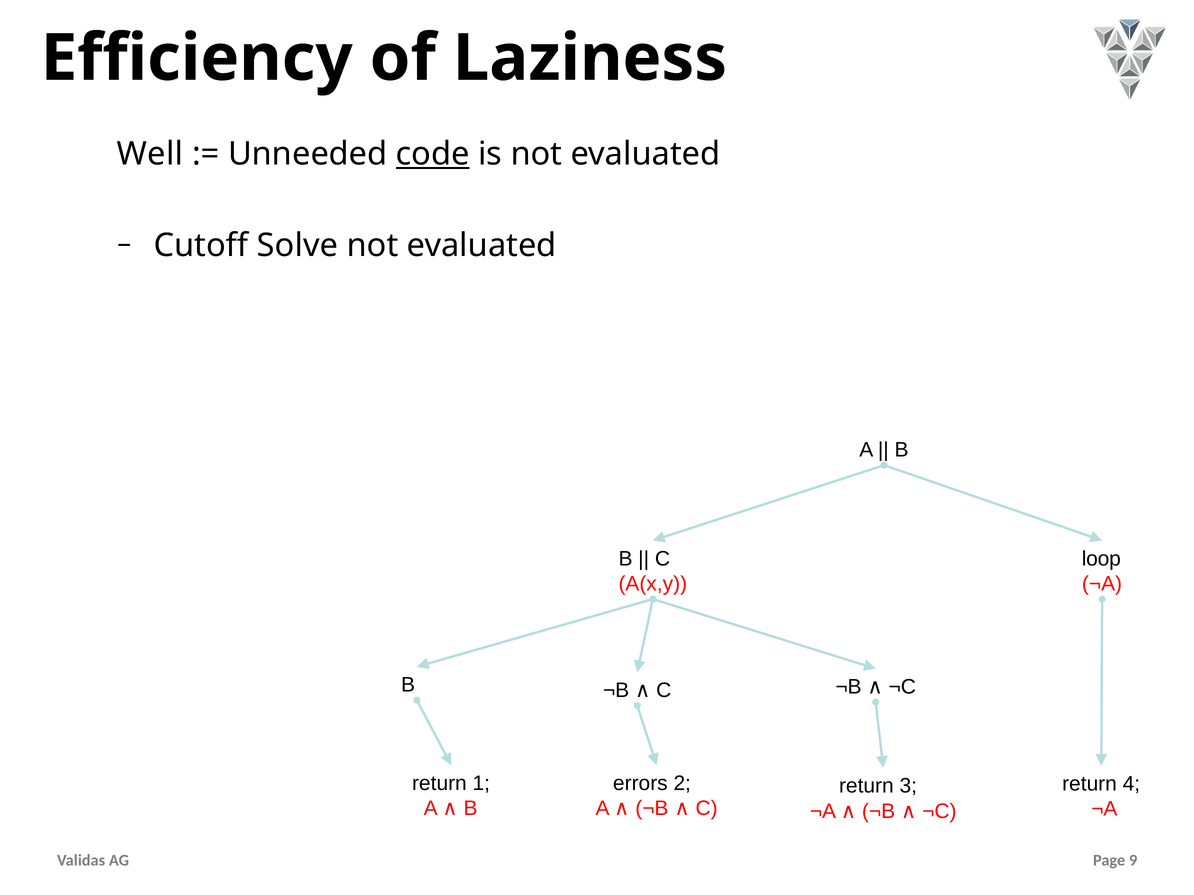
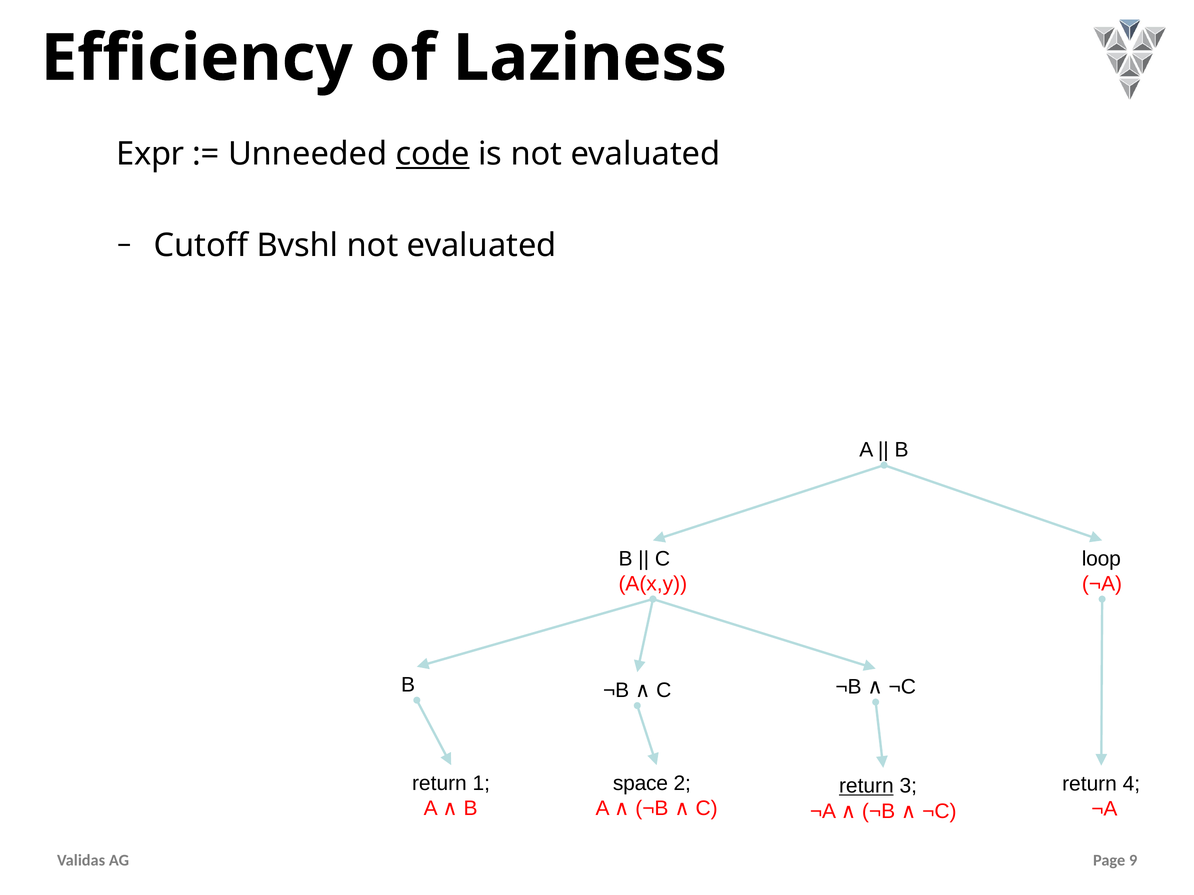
Well: Well -> Expr
Solve: Solve -> Bvshl
errors: errors -> space
return at (866, 786) underline: none -> present
